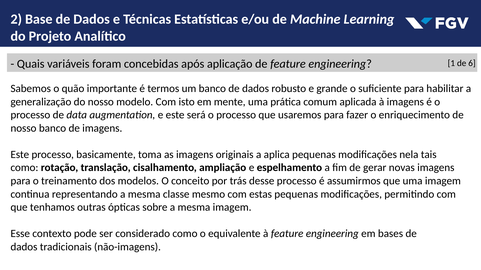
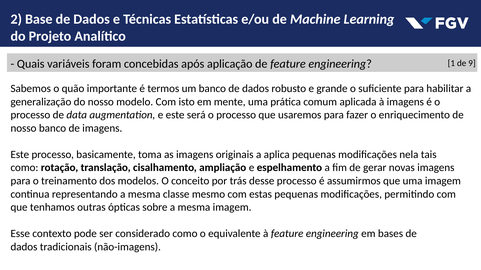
6: 6 -> 9
